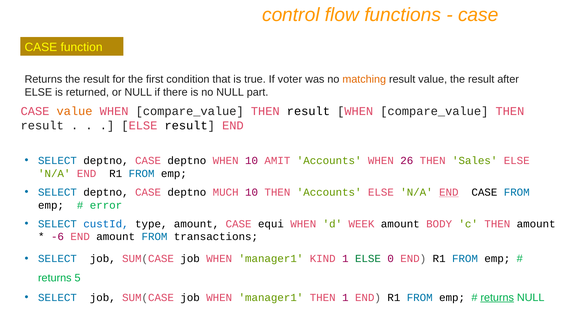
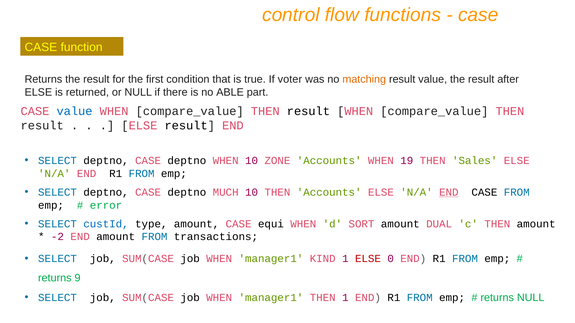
no NULL: NULL -> ABLE
value at (75, 111) colour: orange -> blue
AMIT: AMIT -> ZONE
26: 26 -> 19
WEEK: WEEK -> SORT
BODY: BODY -> DUAL
-6: -6 -> -2
ELSE at (368, 259) colour: green -> red
5: 5 -> 9
returns at (497, 298) underline: present -> none
